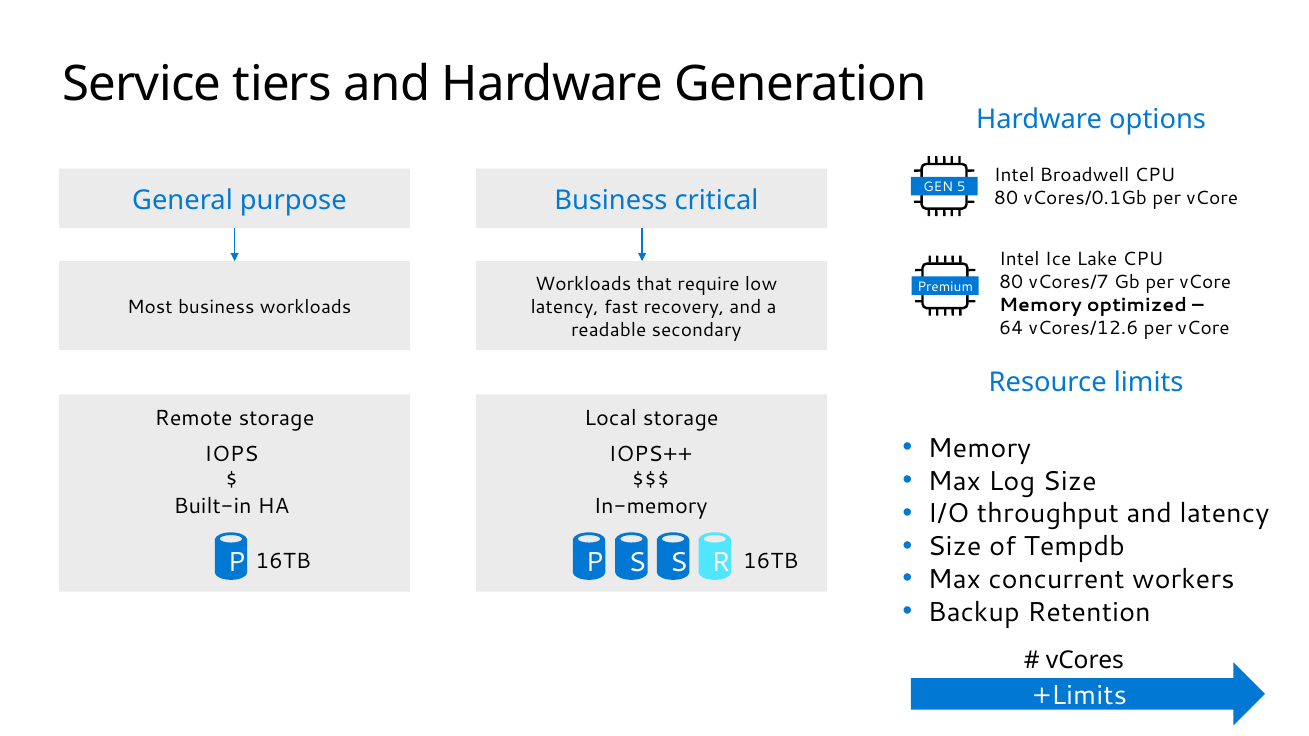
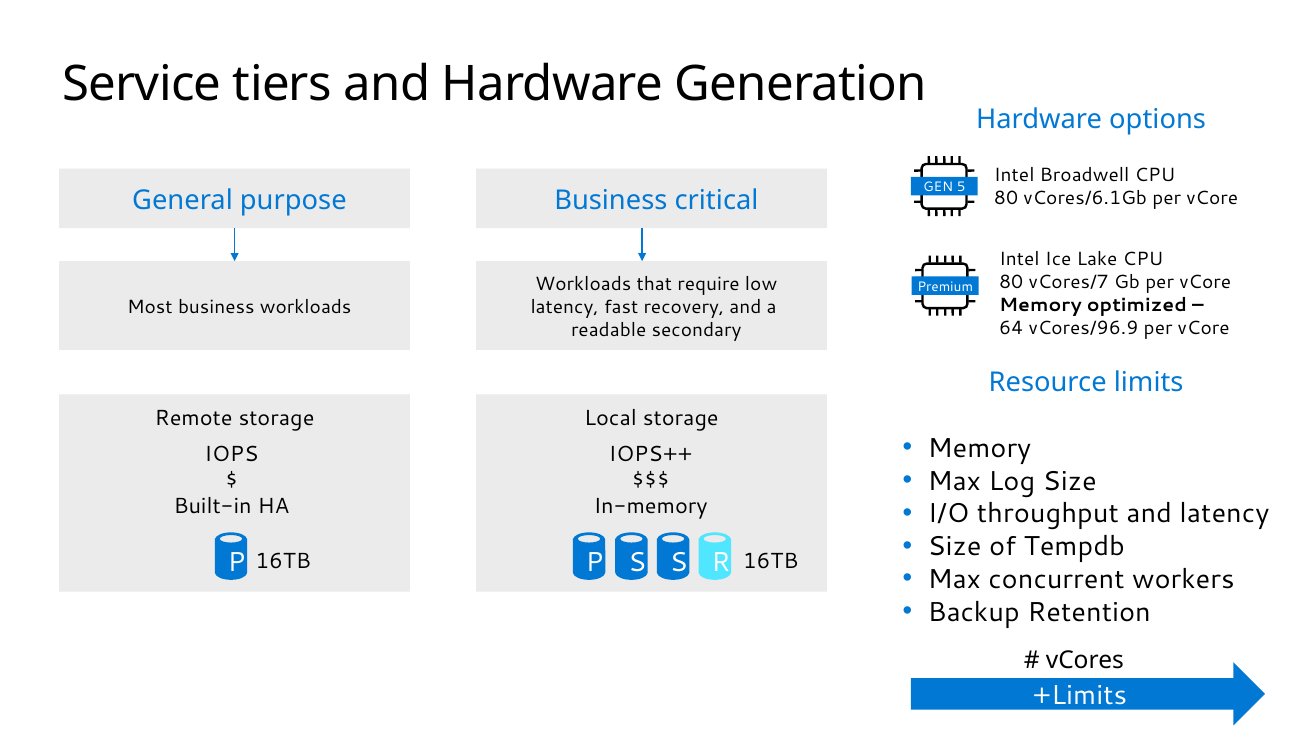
vCores/0.1Gb: vCores/0.1Gb -> vCores/6.1Gb
vCores/12.6: vCores/12.6 -> vCores/96.9
